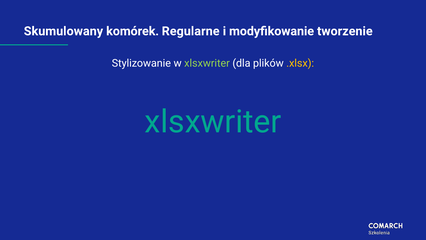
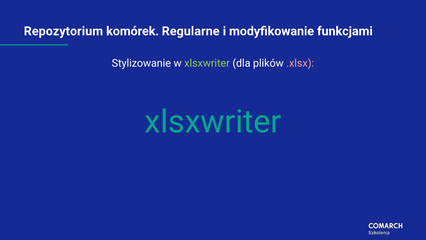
Skumulowany: Skumulowany -> Repozytorium
tworzenie: tworzenie -> funkcjami
.xlsx colour: yellow -> pink
